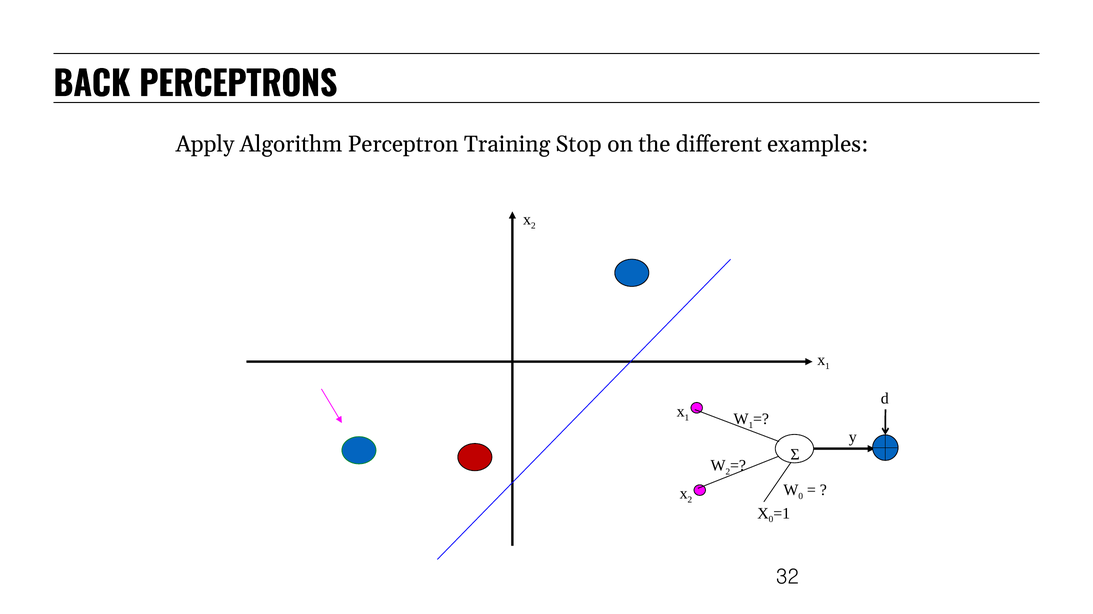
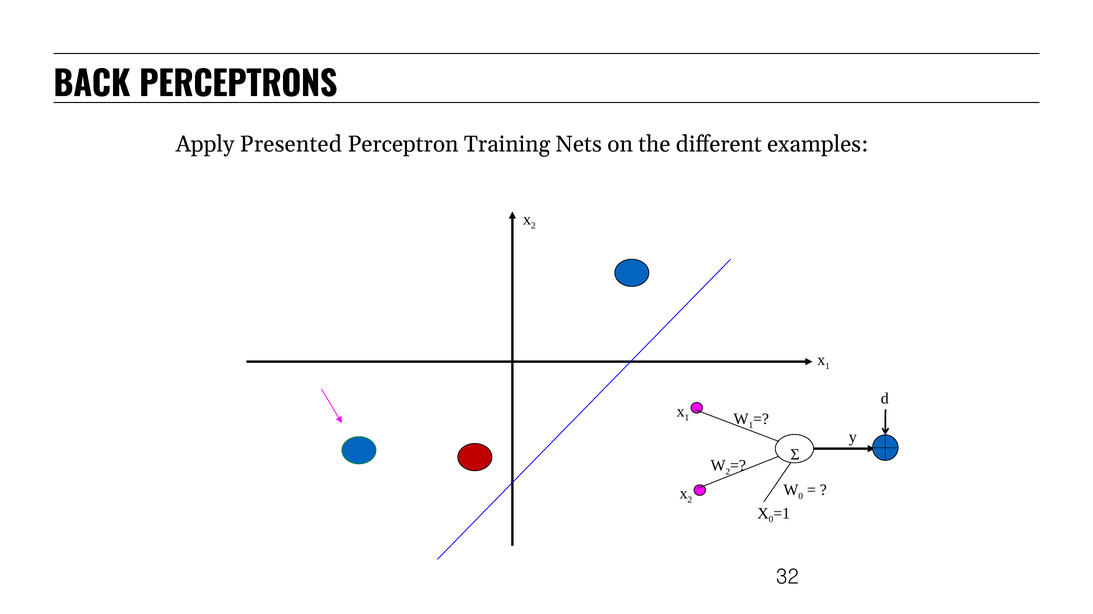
Algorithm: Algorithm -> Presented
Stop: Stop -> Nets
